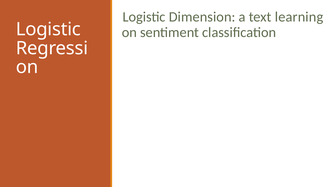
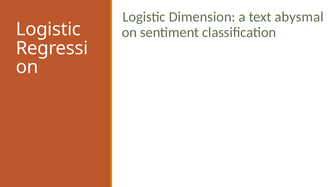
learning: learning -> abysmal
